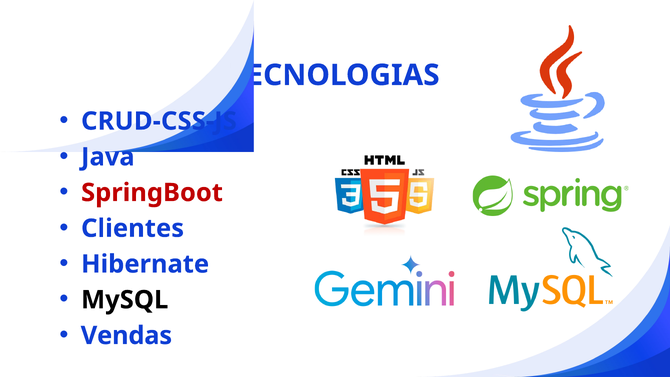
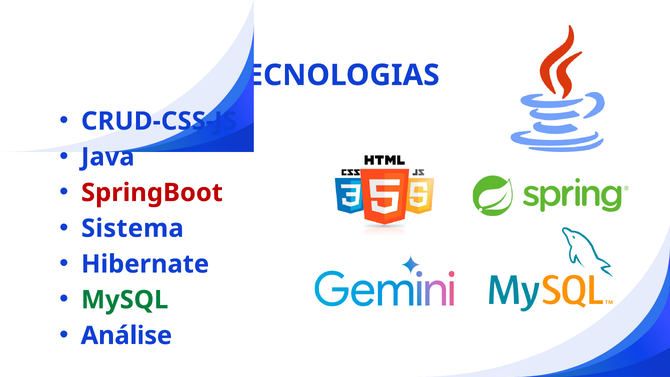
Clientes: Clientes -> Sistema
MySQL colour: black -> green
Vendas: Vendas -> Análise
